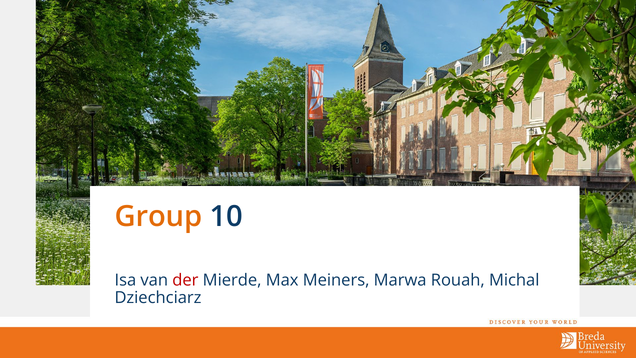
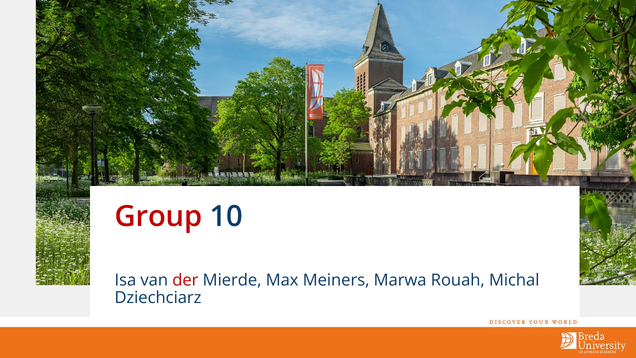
Group colour: orange -> red
